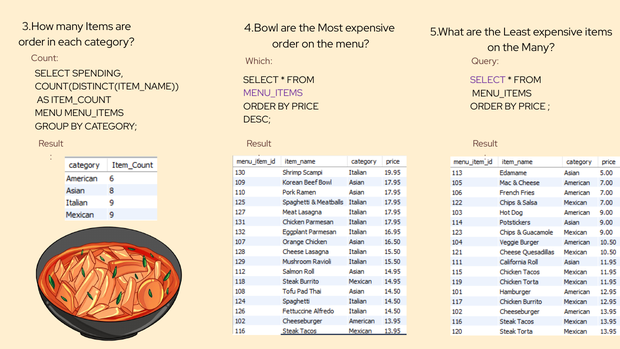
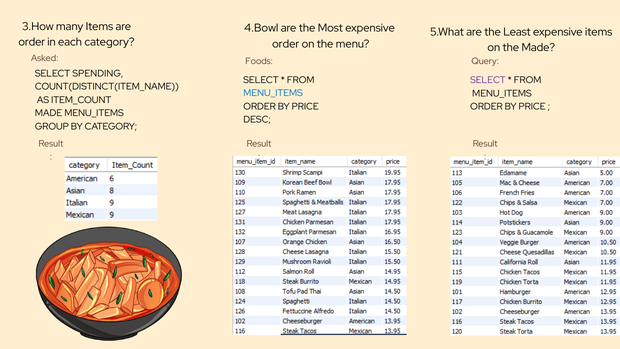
the Many: Many -> Made
Count: Count -> Asked
Which: Which -> Foods
MENU_ITEMS at (273, 93) colour: purple -> blue
MENU at (49, 113): MENU -> MADE
